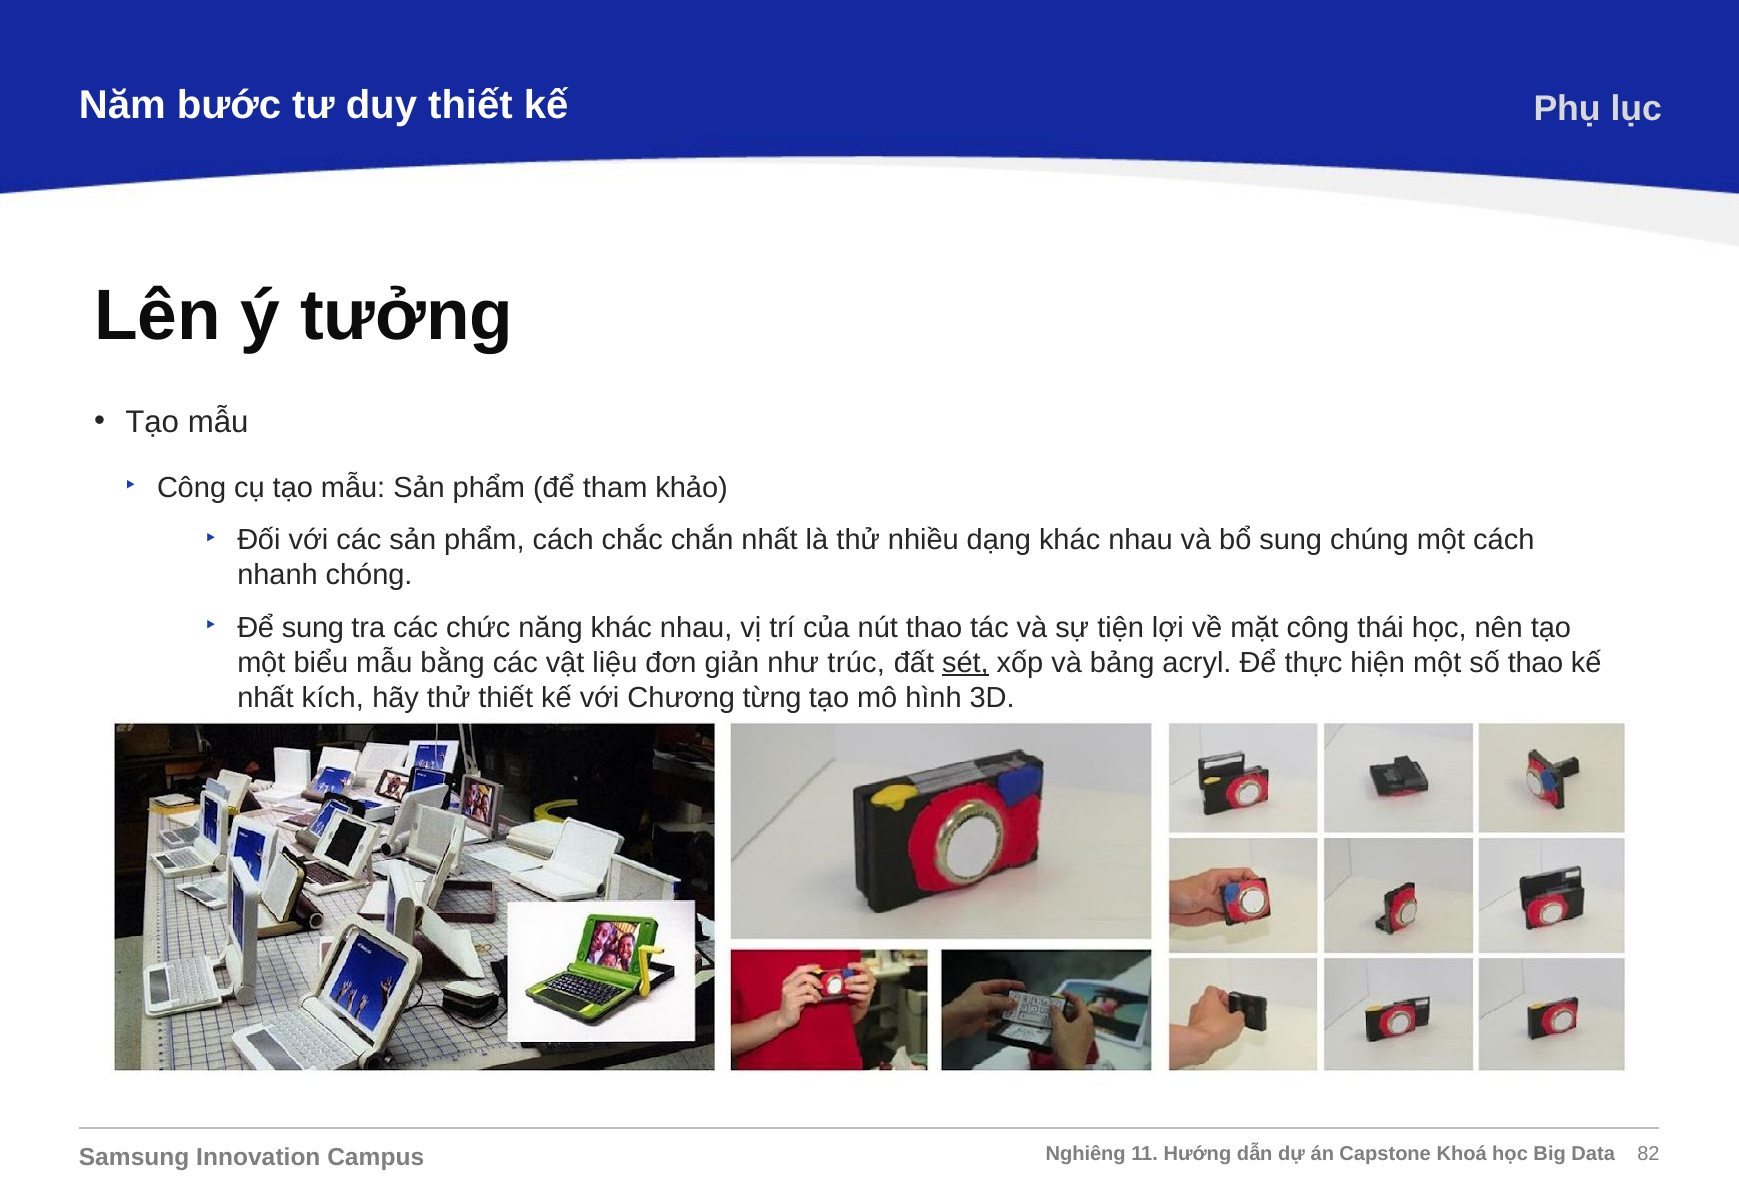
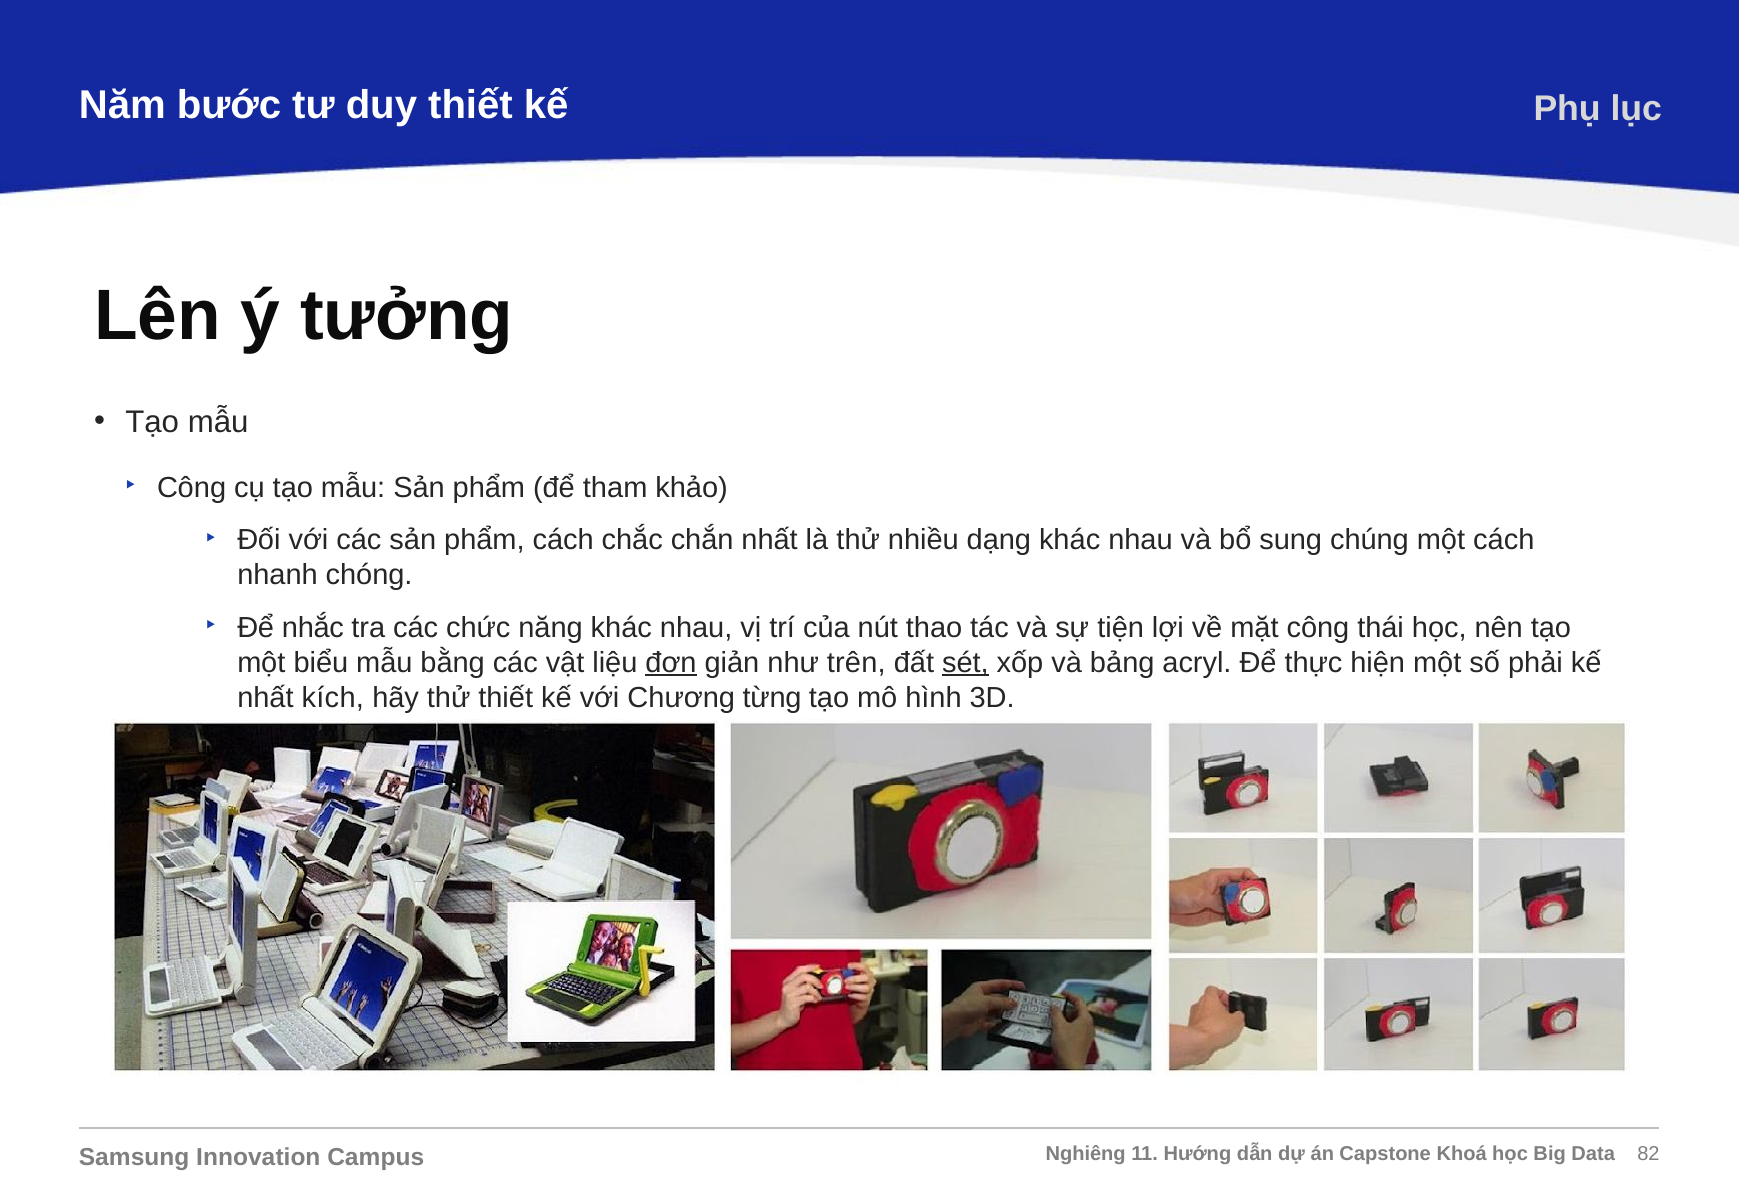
Để sung: sung -> nhắc
đơn underline: none -> present
trúc: trúc -> trên
số thao: thao -> phải
